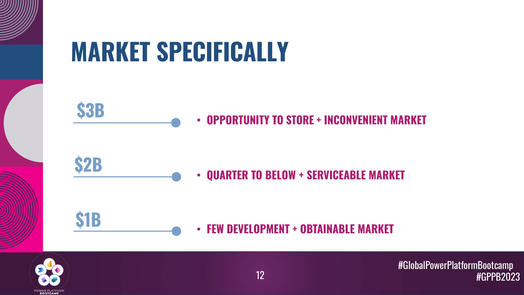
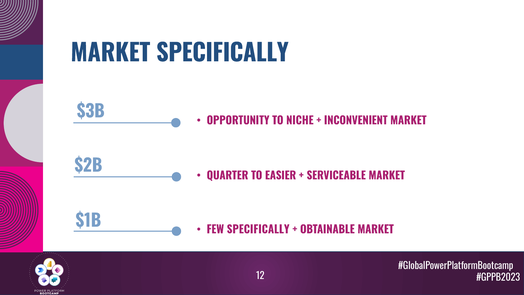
STORE: STORE -> NICHE
BELOW: BELOW -> EASIER
FEW DEVELOPMENT: DEVELOPMENT -> SPECIFICALLY
